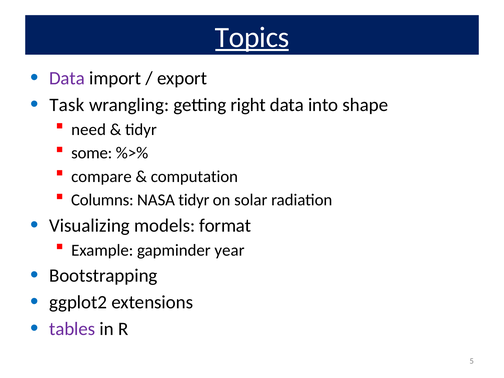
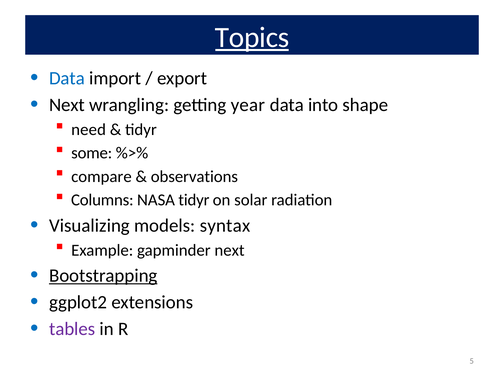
Data at (67, 78) colour: purple -> blue
Task at (67, 105): Task -> Next
right: right -> year
computation: computation -> observations
format: format -> syntax
gapminder year: year -> next
Bootstrapping underline: none -> present
